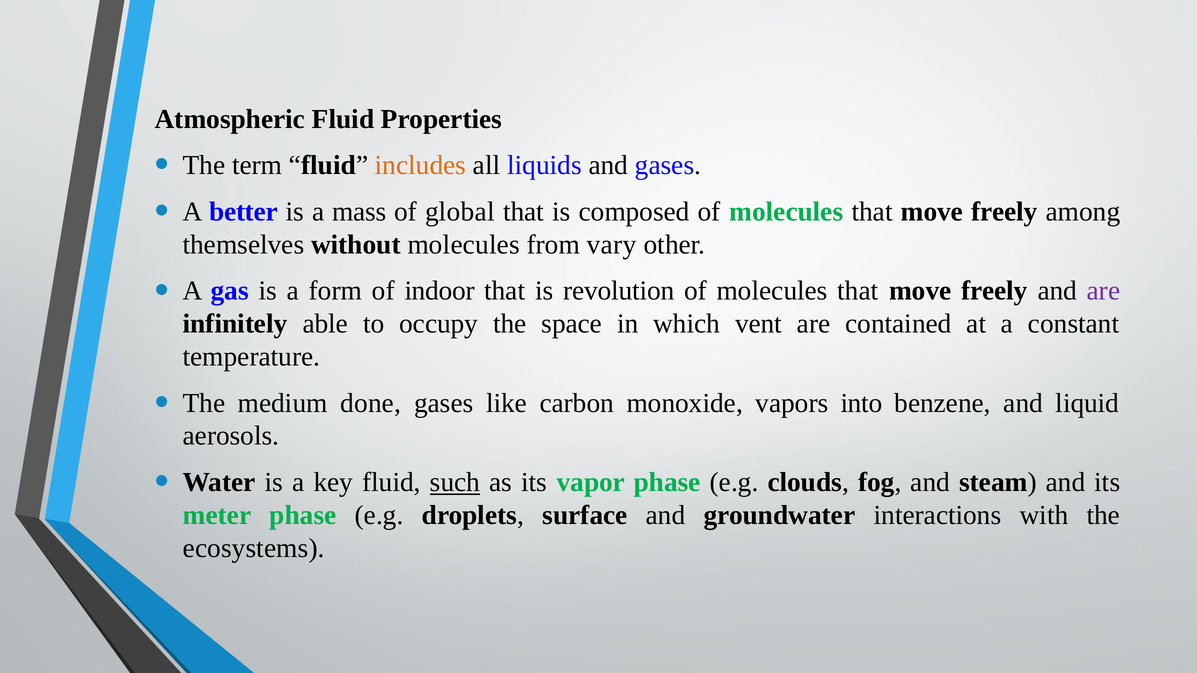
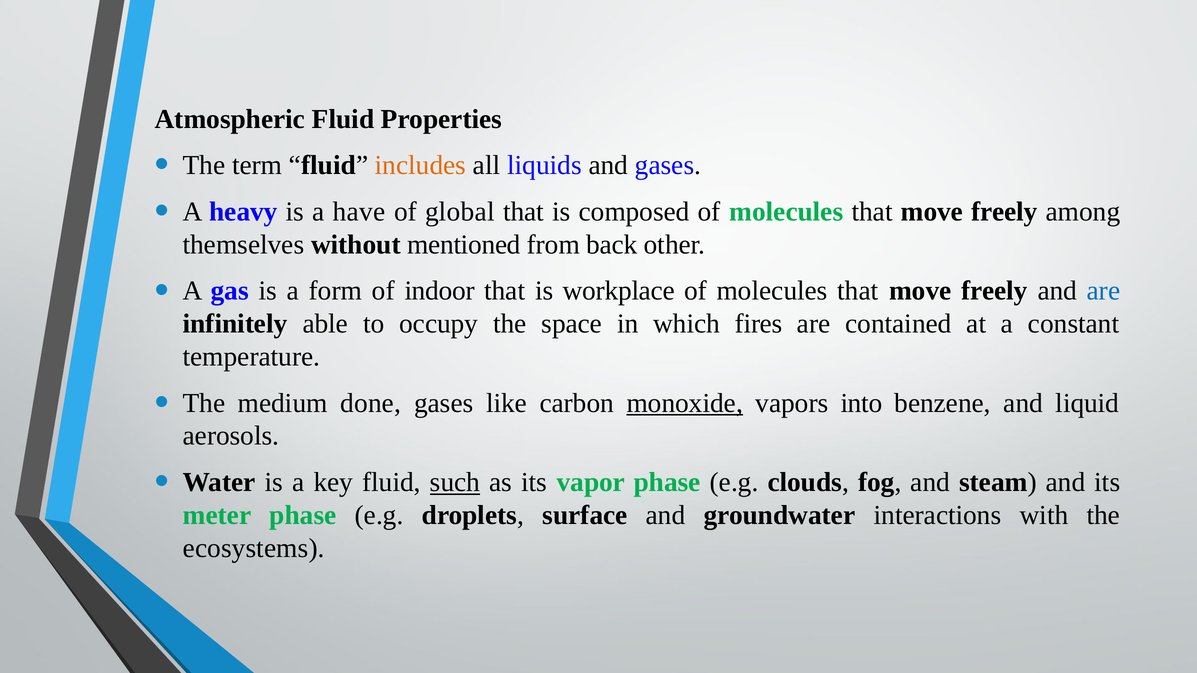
better: better -> heavy
mass: mass -> have
without molecules: molecules -> mentioned
vary: vary -> back
revolution: revolution -> workplace
are at (1104, 291) colour: purple -> blue
vent: vent -> fires
monoxide underline: none -> present
